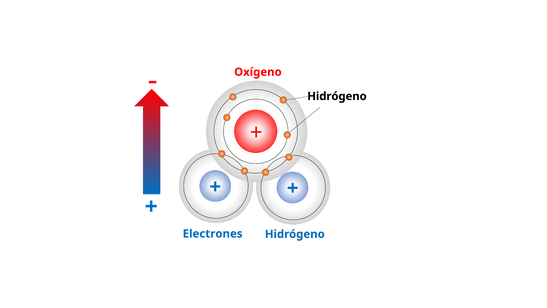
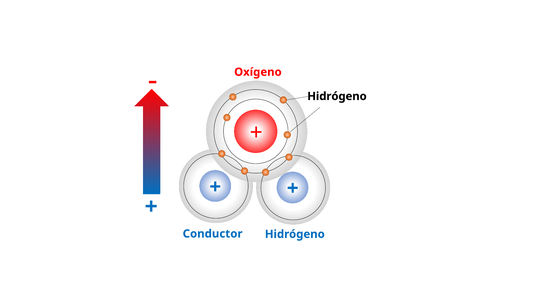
Electrones: Electrones -> Conductor
